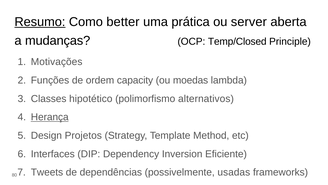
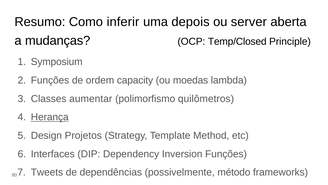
Resumo underline: present -> none
better: better -> inferir
prática: prática -> depois
Motivações: Motivações -> Symposium
hipotético: hipotético -> aumentar
alternativos: alternativos -> quilômetros
Inversion Eficiente: Eficiente -> Funções
usadas: usadas -> método
